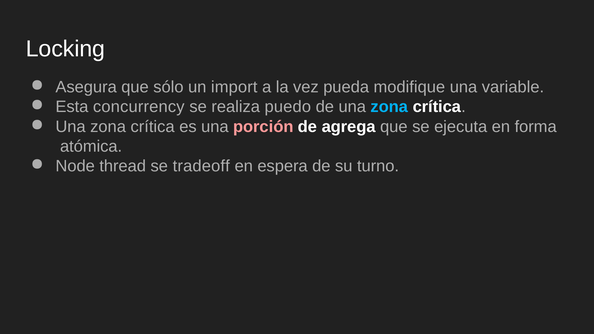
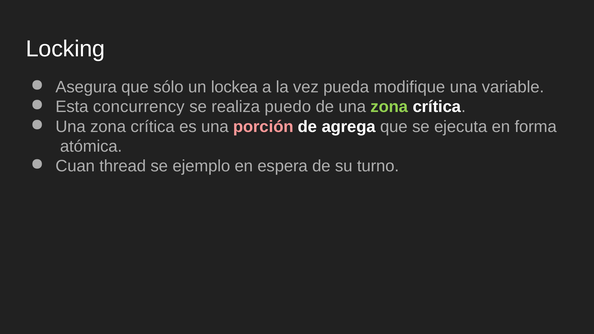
import: import -> lockea
zona at (389, 107) colour: light blue -> light green
Node: Node -> Cuan
tradeoff: tradeoff -> ejemplo
